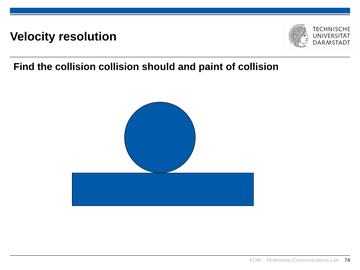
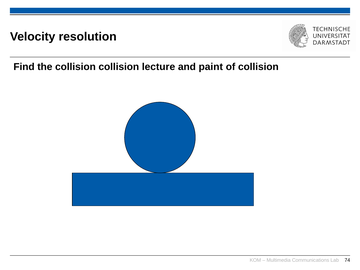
should: should -> lecture
